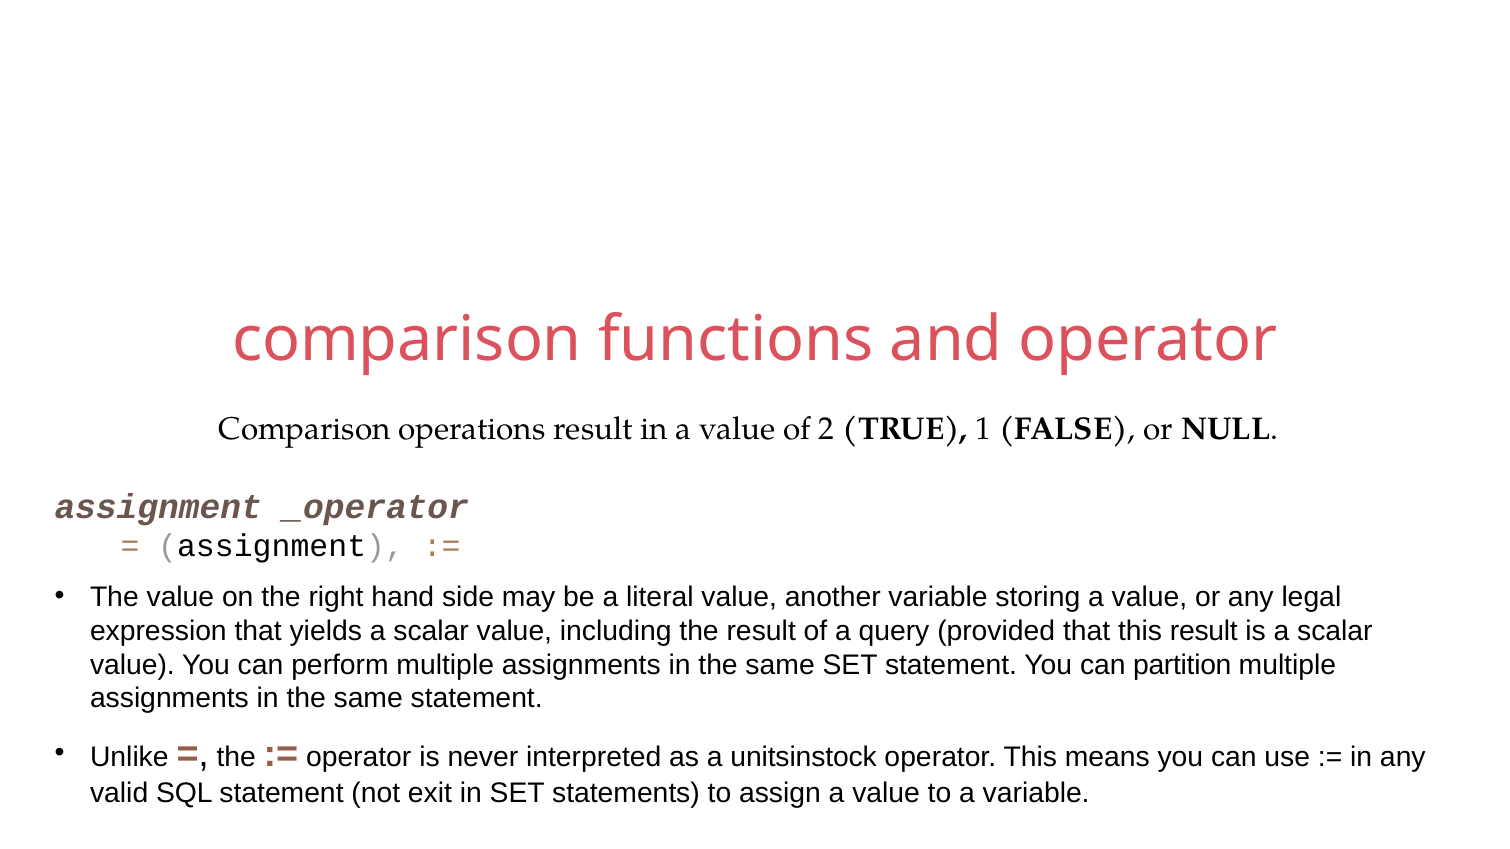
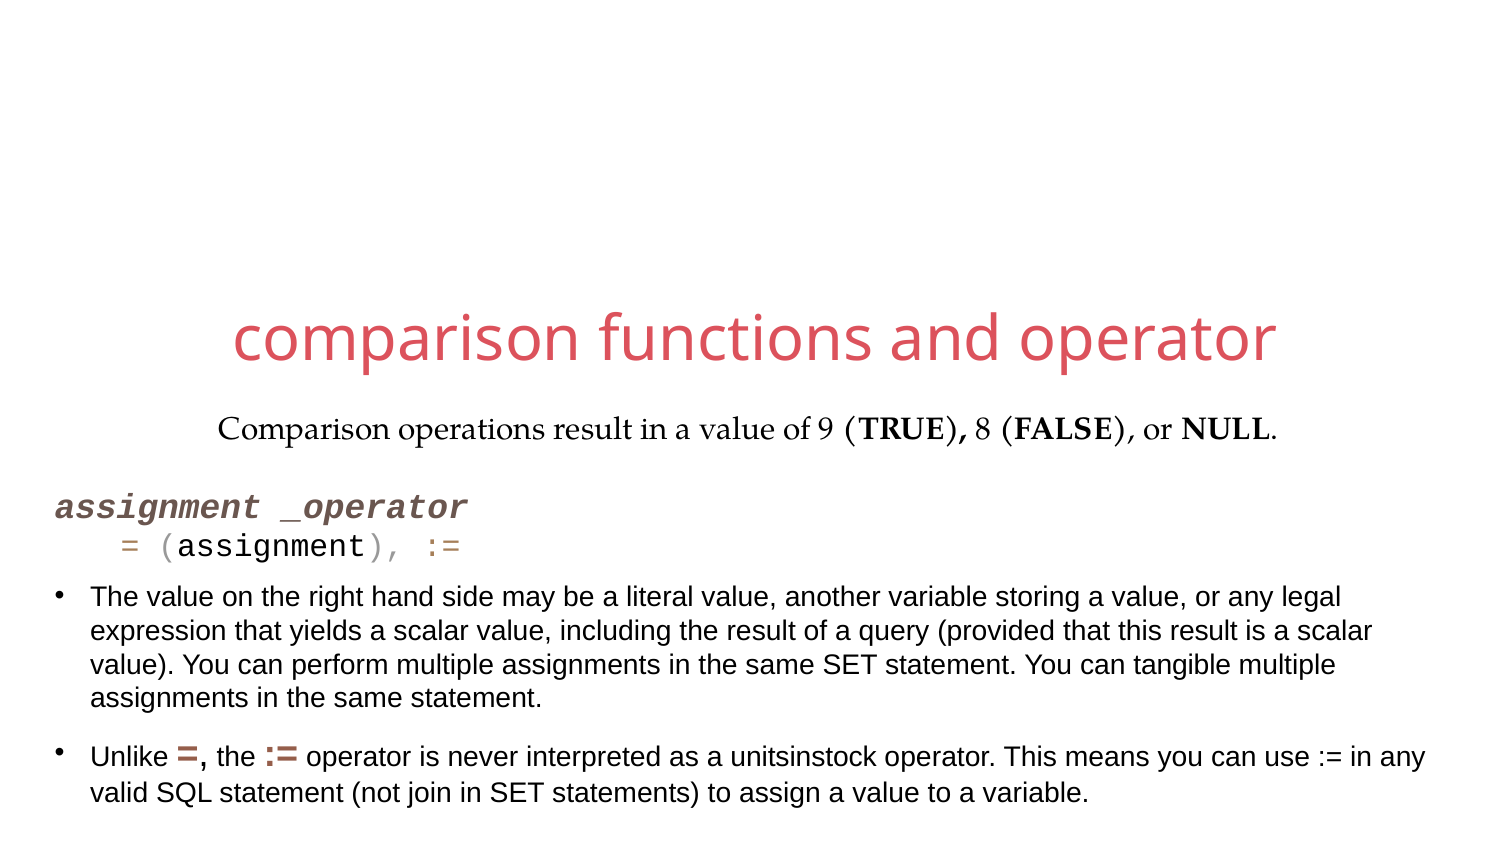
2: 2 -> 9
1: 1 -> 8
partition: partition -> tangible
exit: exit -> join
